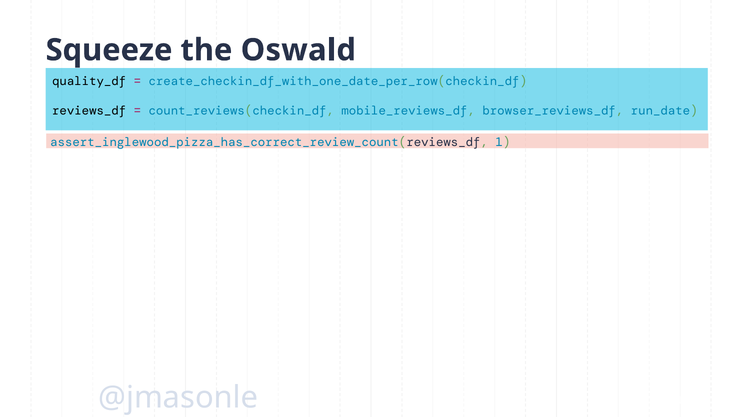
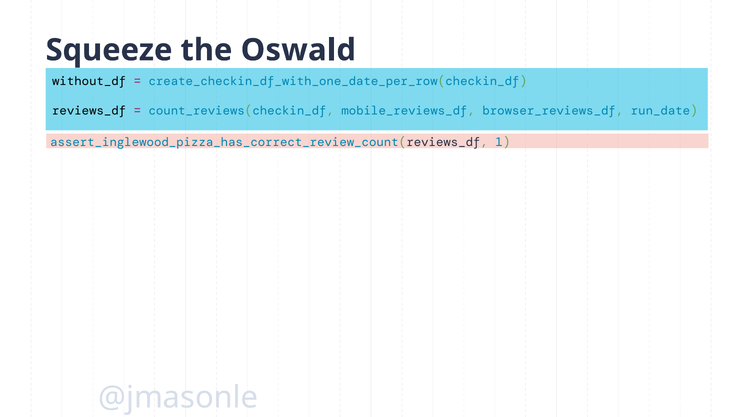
quality_df: quality_df -> without_df
